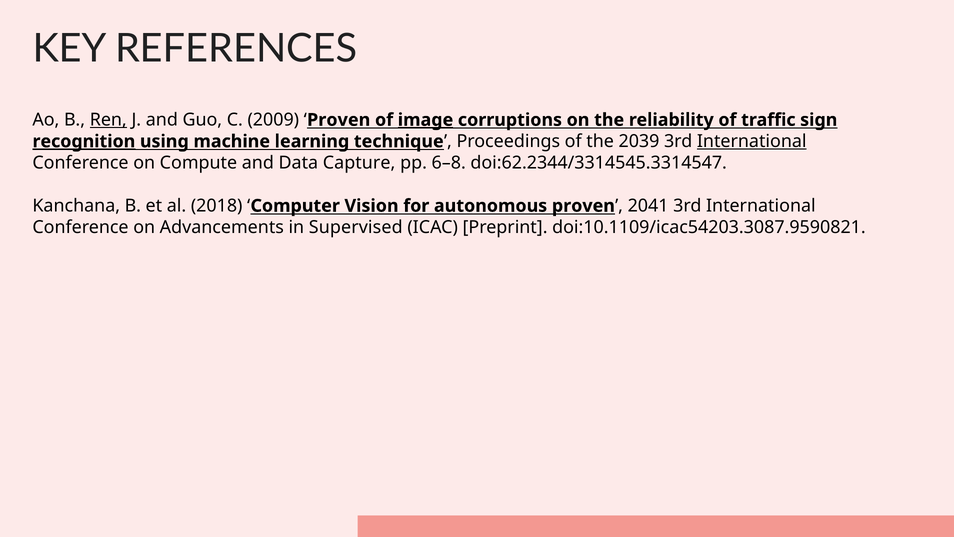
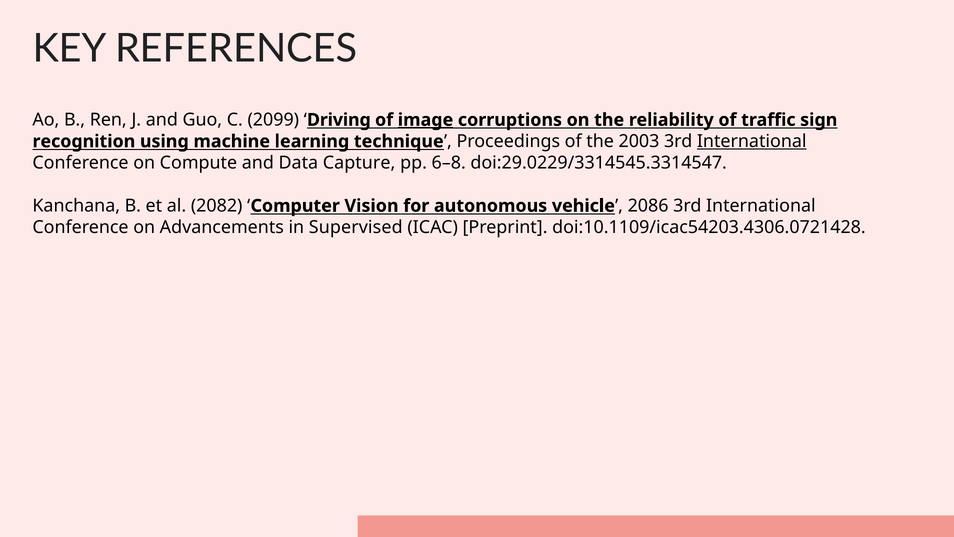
Ren underline: present -> none
2009: 2009 -> 2099
Proven at (339, 120): Proven -> Driving
recognition underline: present -> none
2039: 2039 -> 2003
doi:62.2344/3314545.3314547: doi:62.2344/3314545.3314547 -> doi:29.0229/3314545.3314547
2018: 2018 -> 2082
autonomous proven: proven -> vehicle
2041: 2041 -> 2086
doi:10.1109/icac54203.3087.9590821: doi:10.1109/icac54203.3087.9590821 -> doi:10.1109/icac54203.4306.0721428
